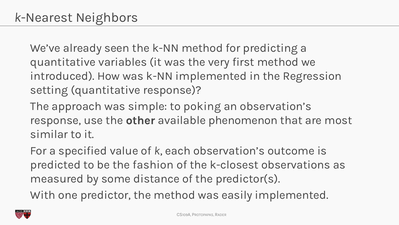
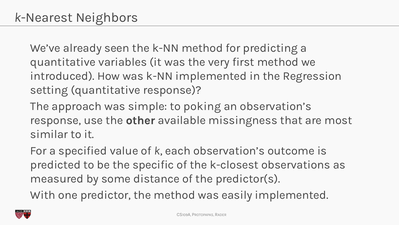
phenomenon: phenomenon -> missingness
fashion: fashion -> specific
